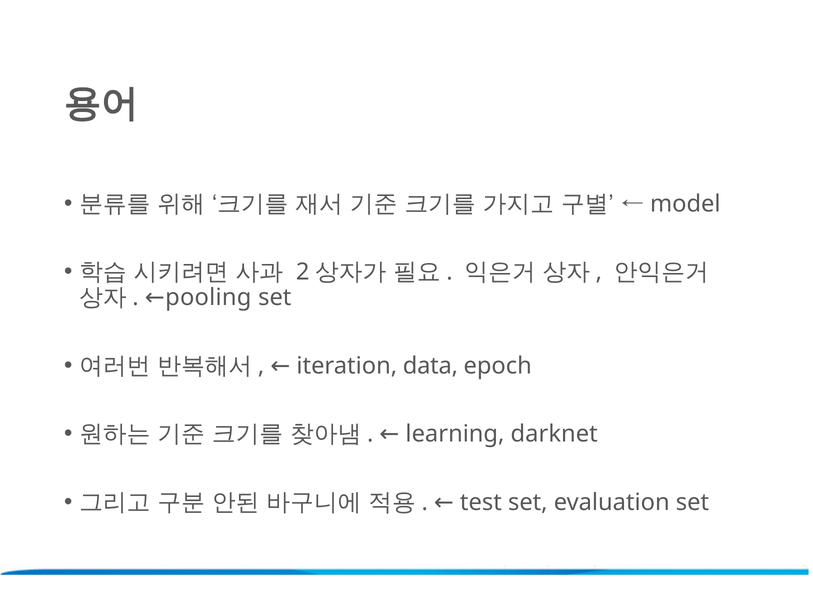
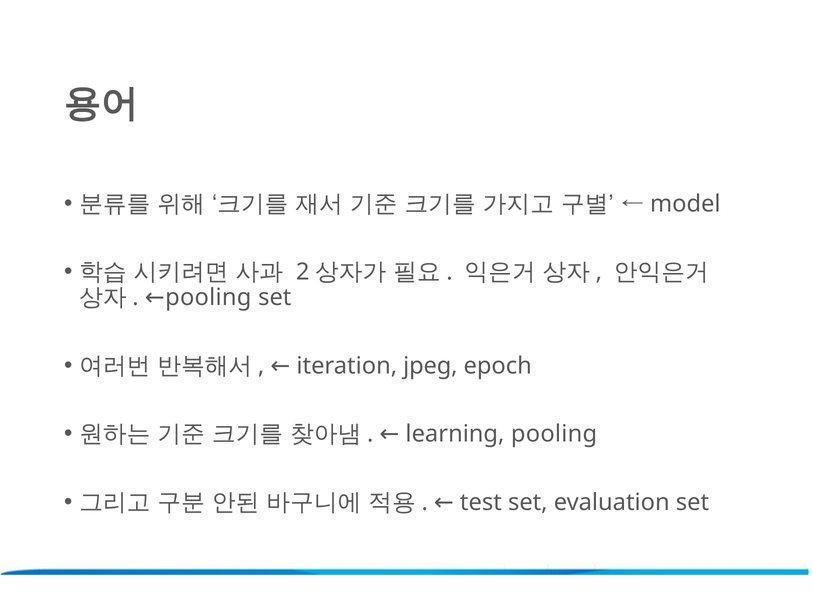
data: data -> jpeg
learning darknet: darknet -> pooling
